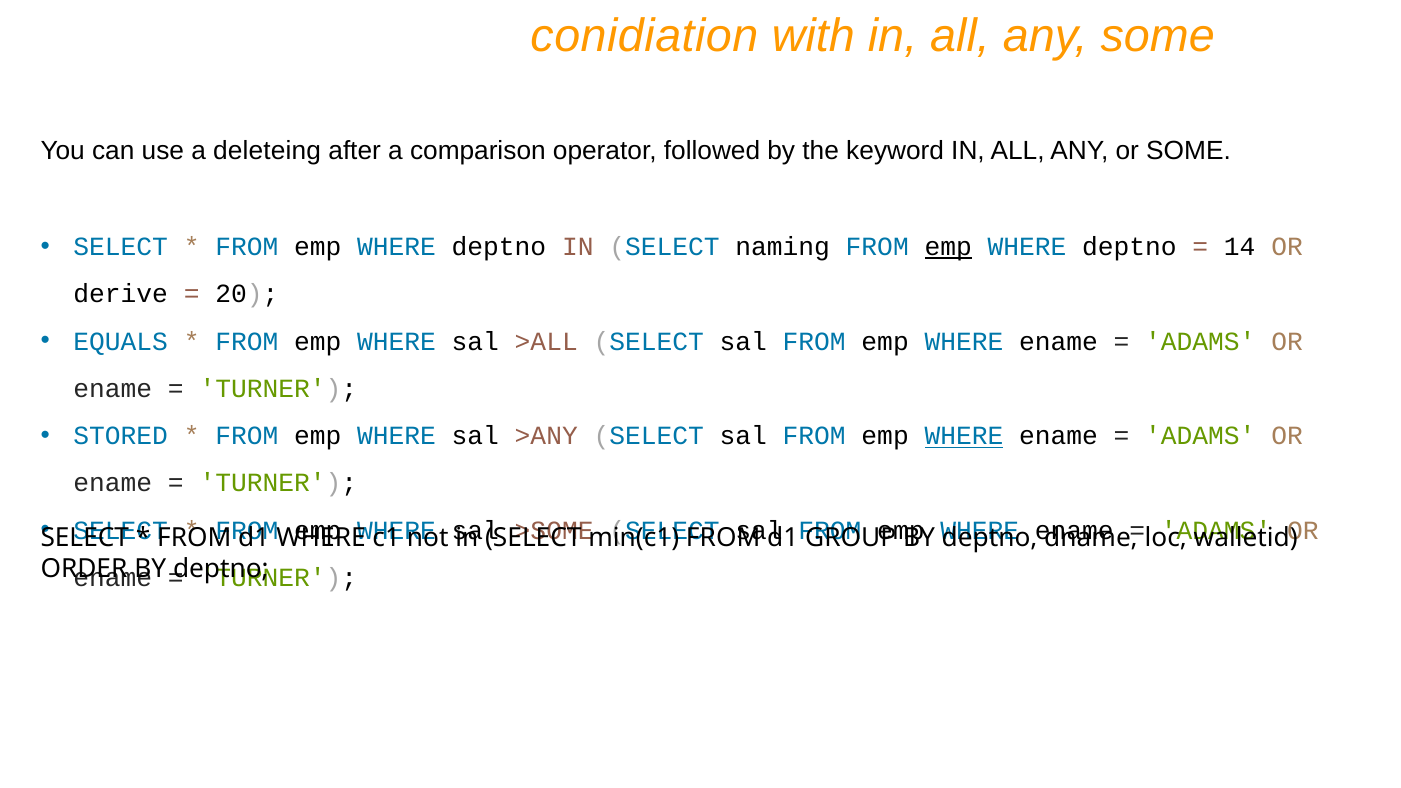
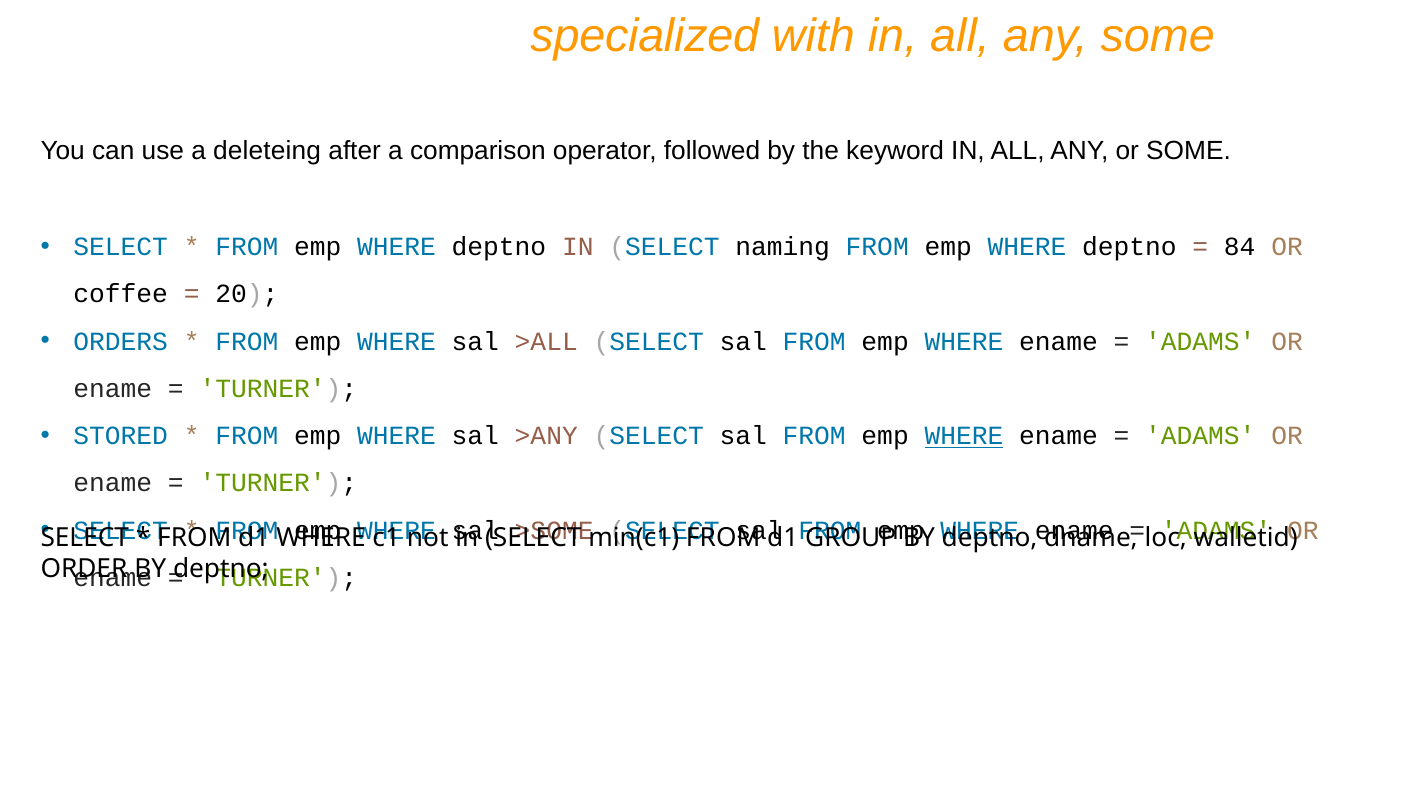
conidiation: conidiation -> specialized
emp at (948, 247) underline: present -> none
14: 14 -> 84
derive: derive -> coffee
EQUALS: EQUALS -> ORDERS
